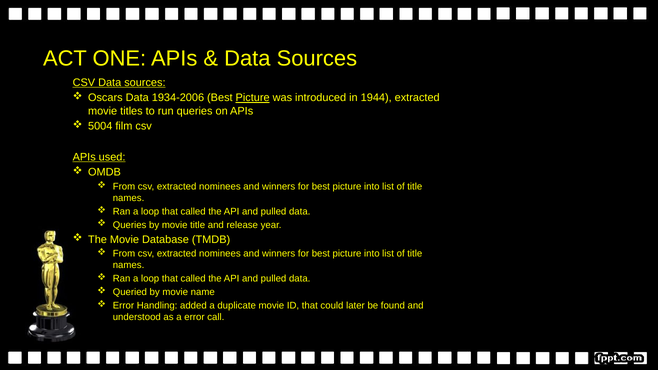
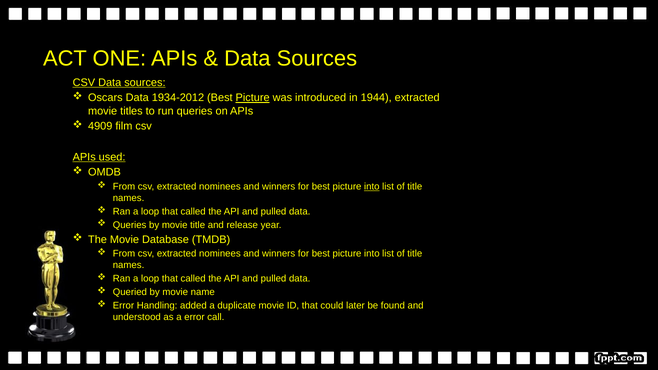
1934-2006: 1934-2006 -> 1934-2012
5004: 5004 -> 4909
into at (372, 187) underline: none -> present
